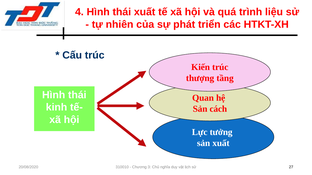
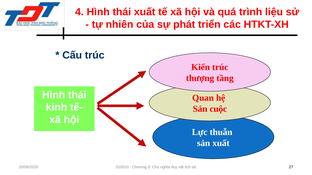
cách: cách -> cuộc
tưởng: tưởng -> thuẫn
